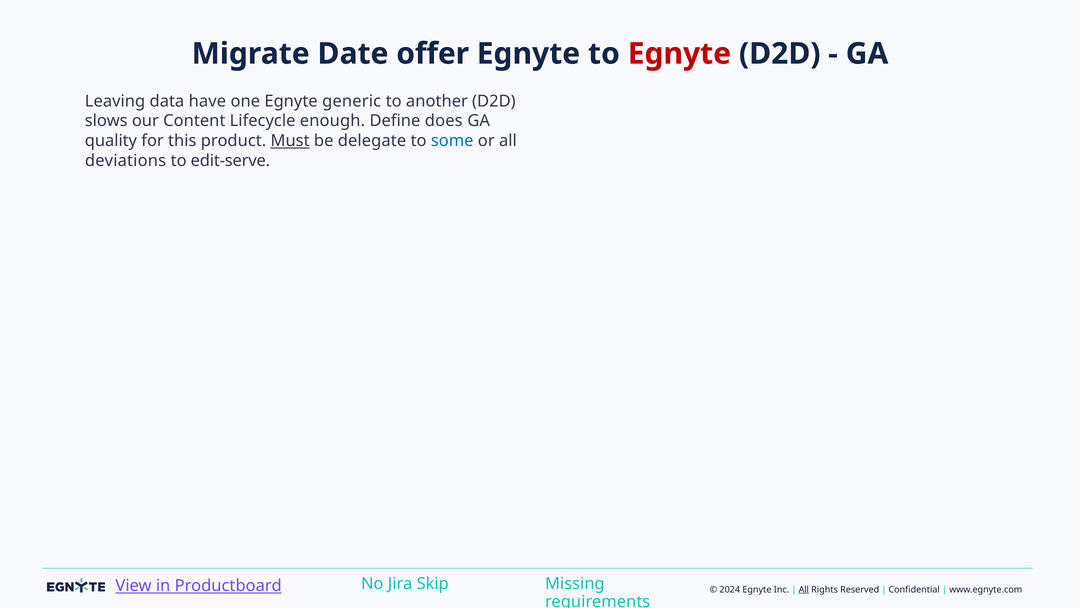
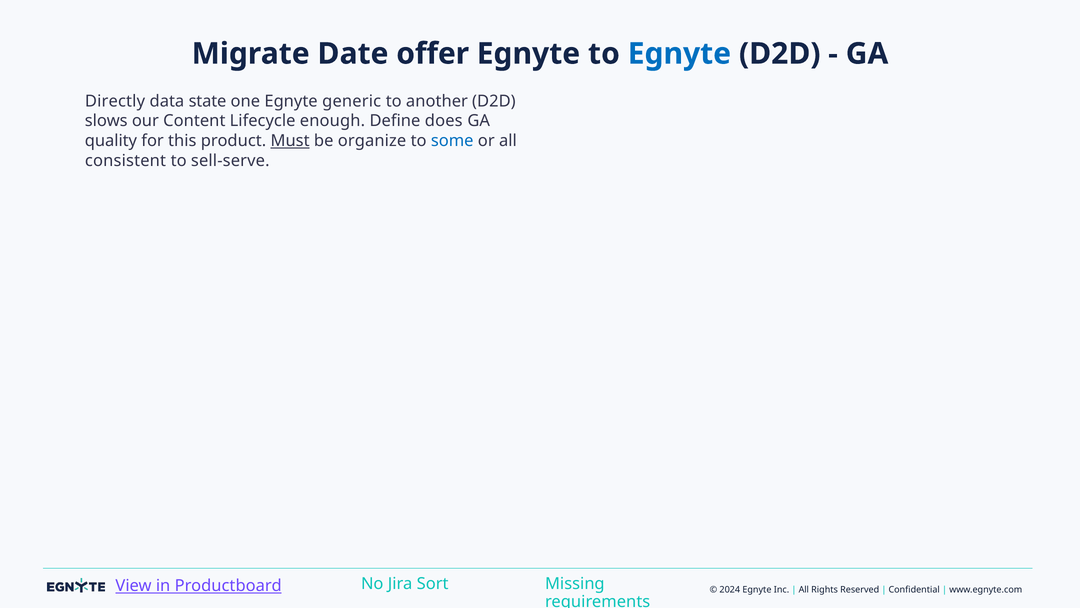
Egnyte at (679, 54) colour: red -> blue
Leaving: Leaving -> Directly
have: have -> state
delegate: delegate -> organize
deviations: deviations -> consistent
edit-serve: edit-serve -> sell-serve
Skip: Skip -> Sort
All at (804, 589) underline: present -> none
